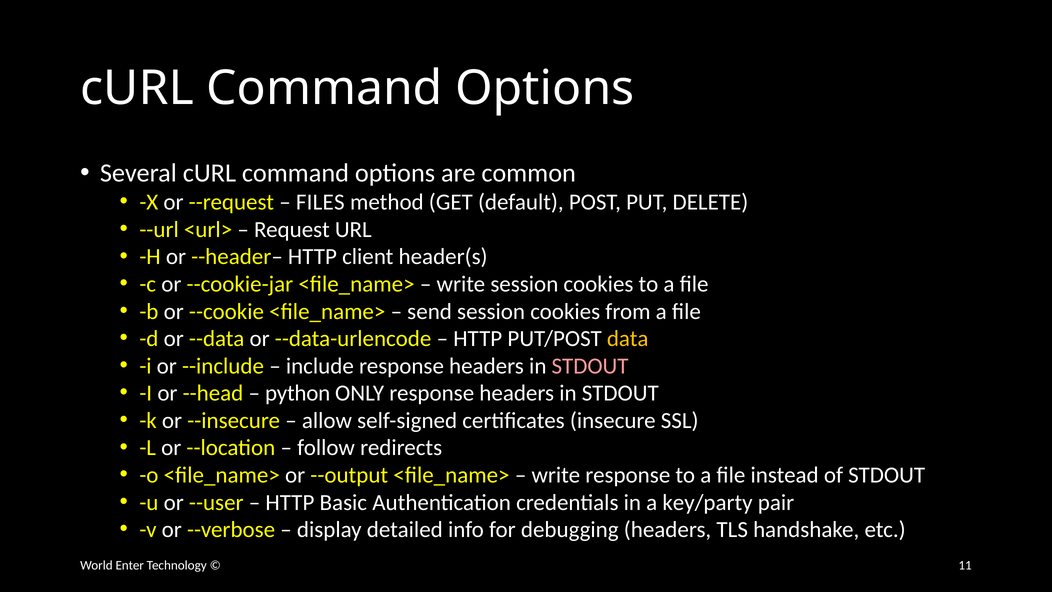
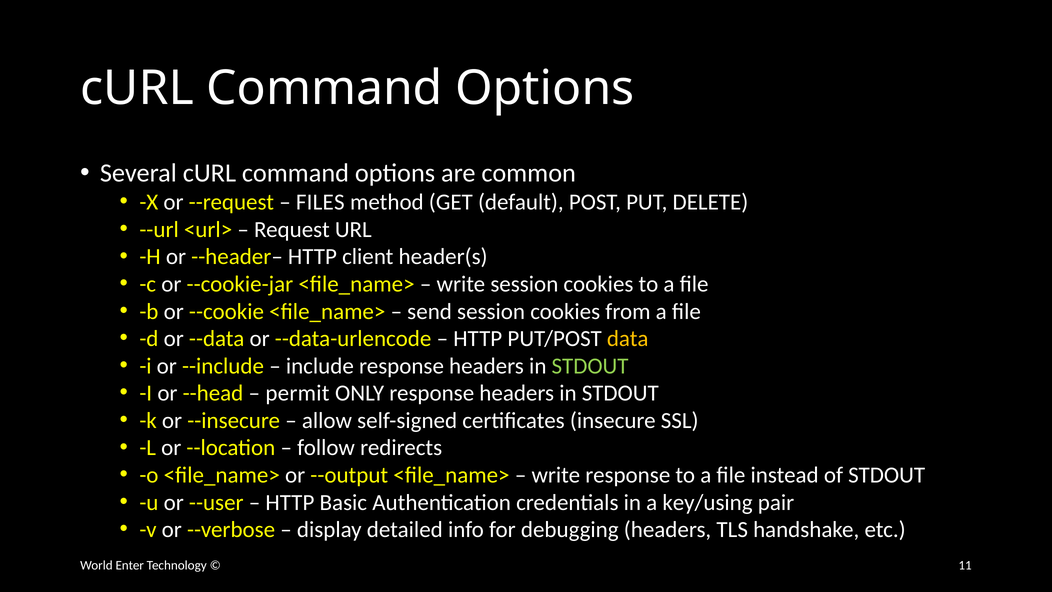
STDOUT at (590, 366) colour: pink -> light green
python: python -> permit
key/party: key/party -> key/using
